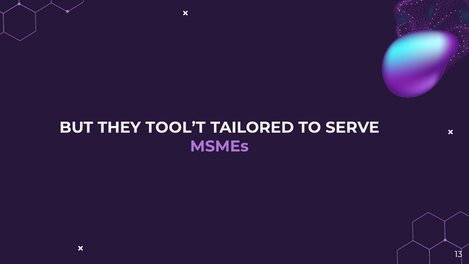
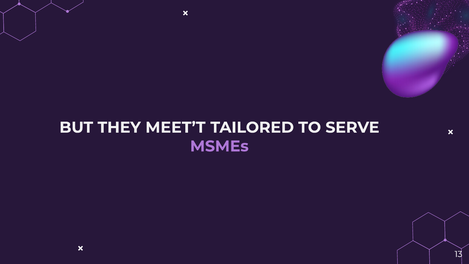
TOOL’T: TOOL’T -> MEET’T
